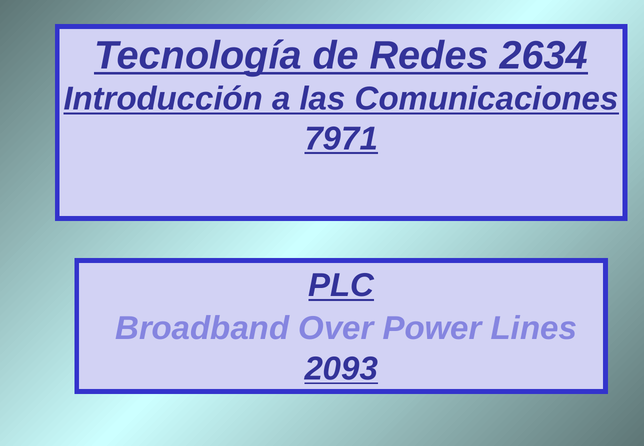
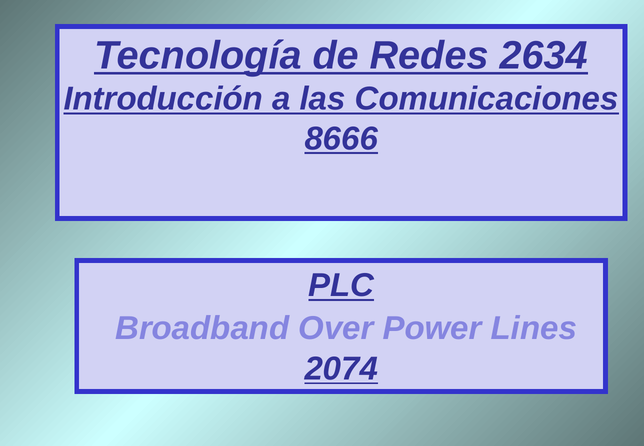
7971: 7971 -> 8666
2093: 2093 -> 2074
